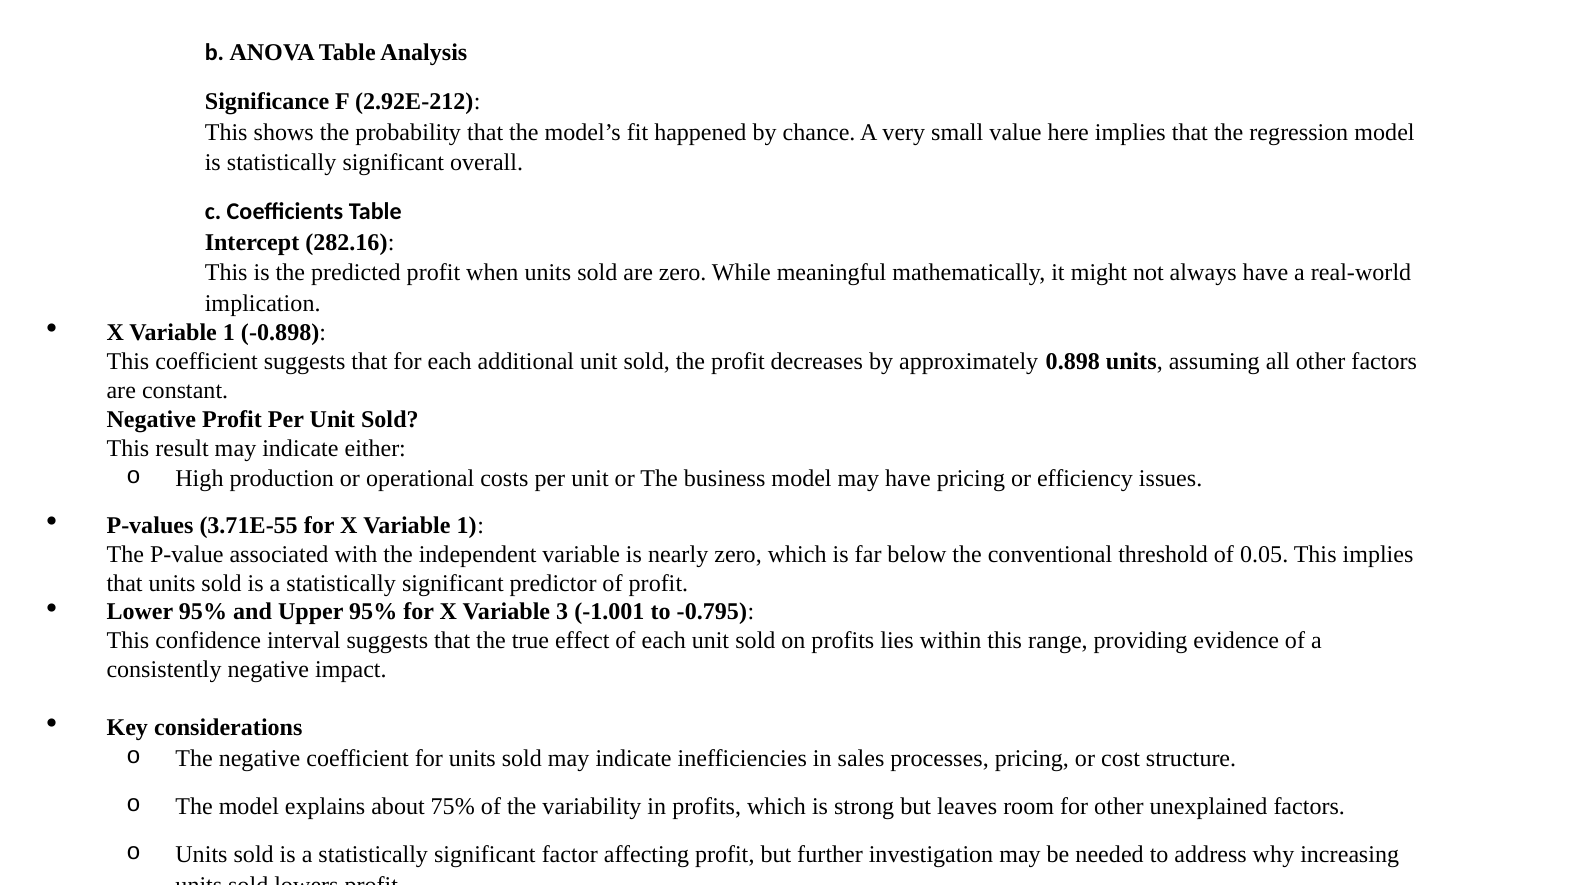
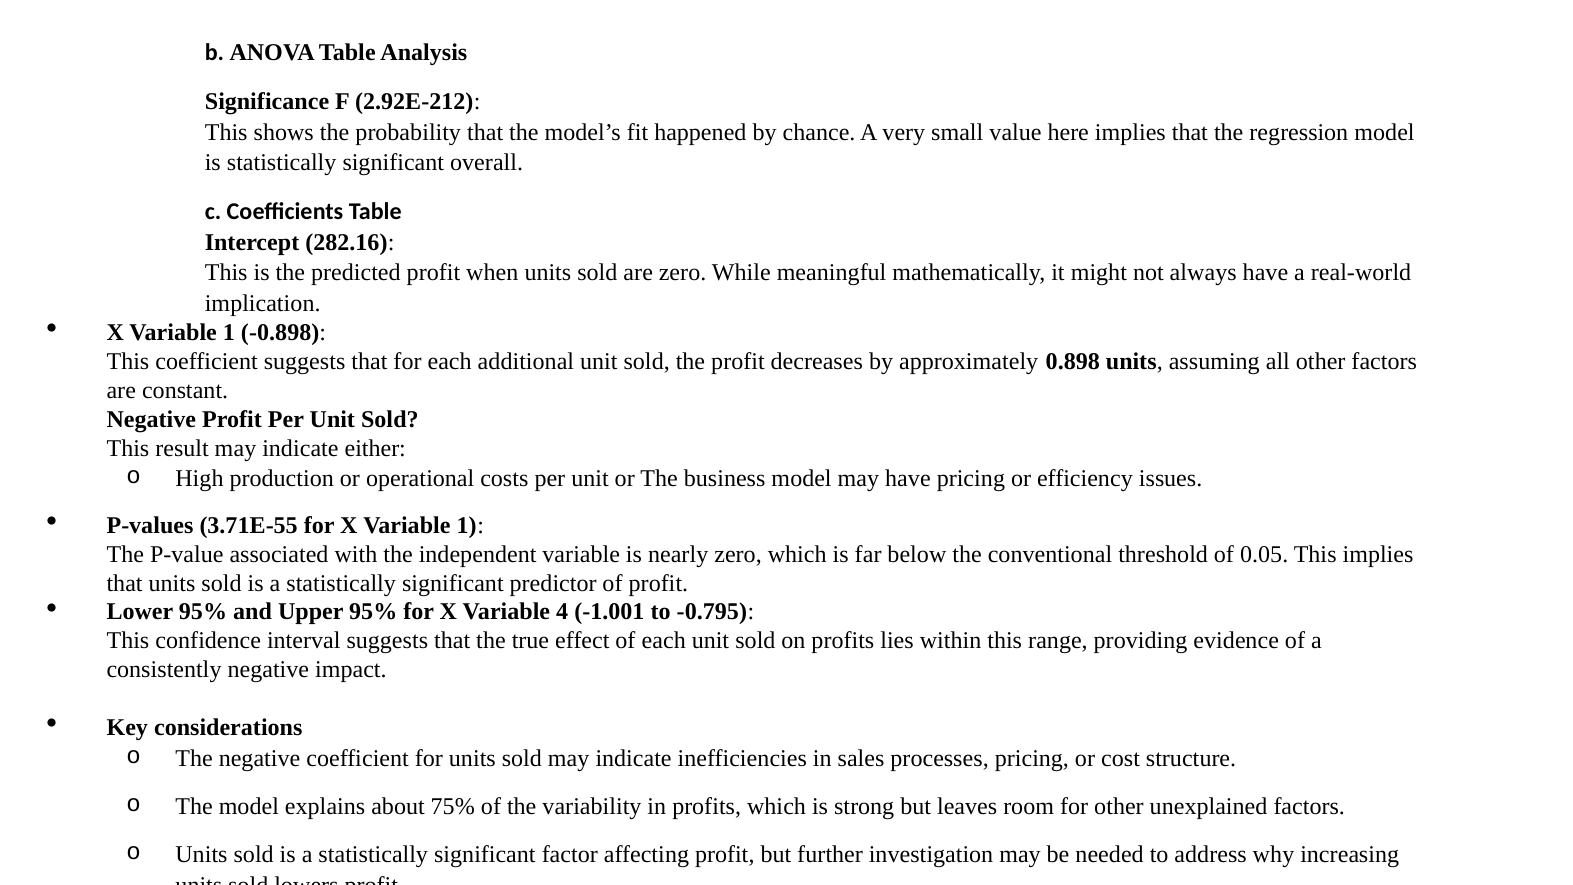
3: 3 -> 4
